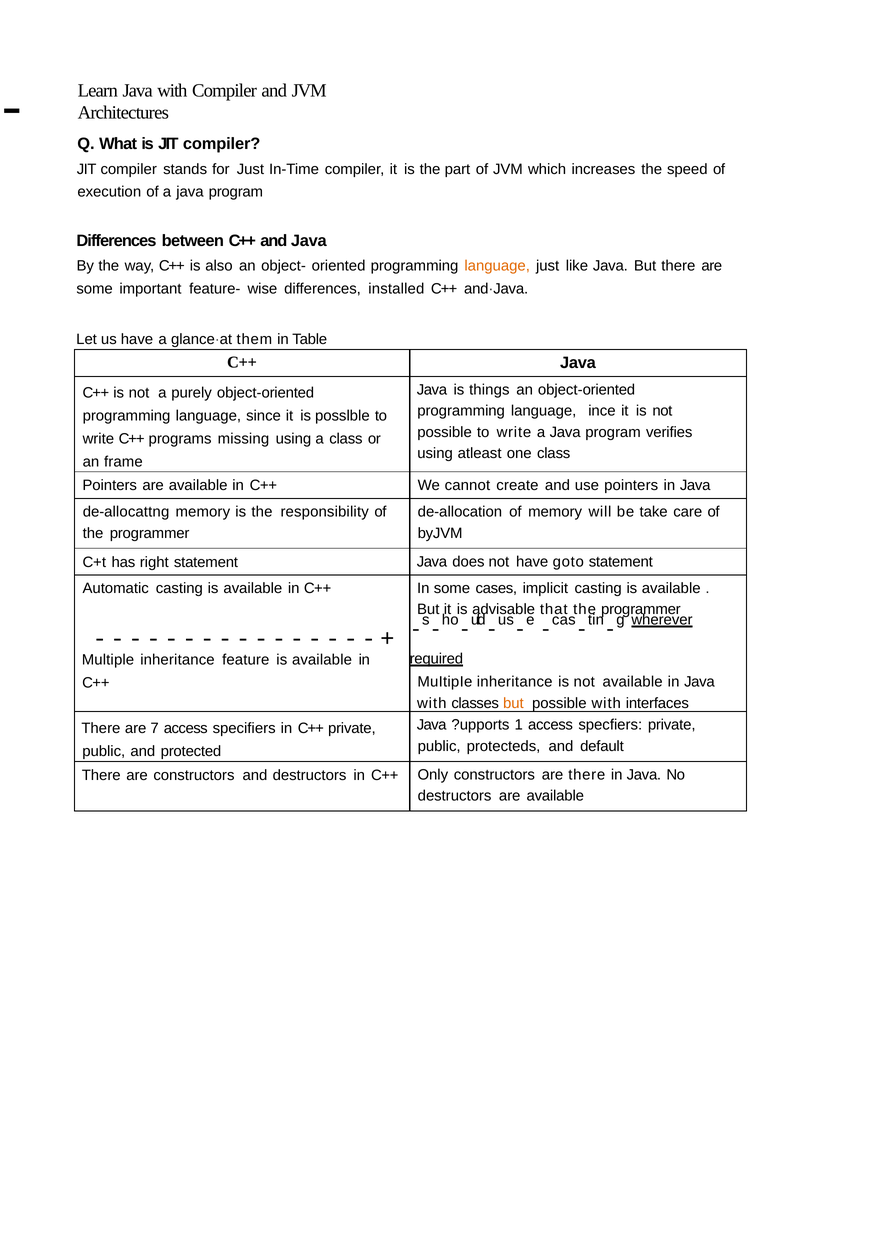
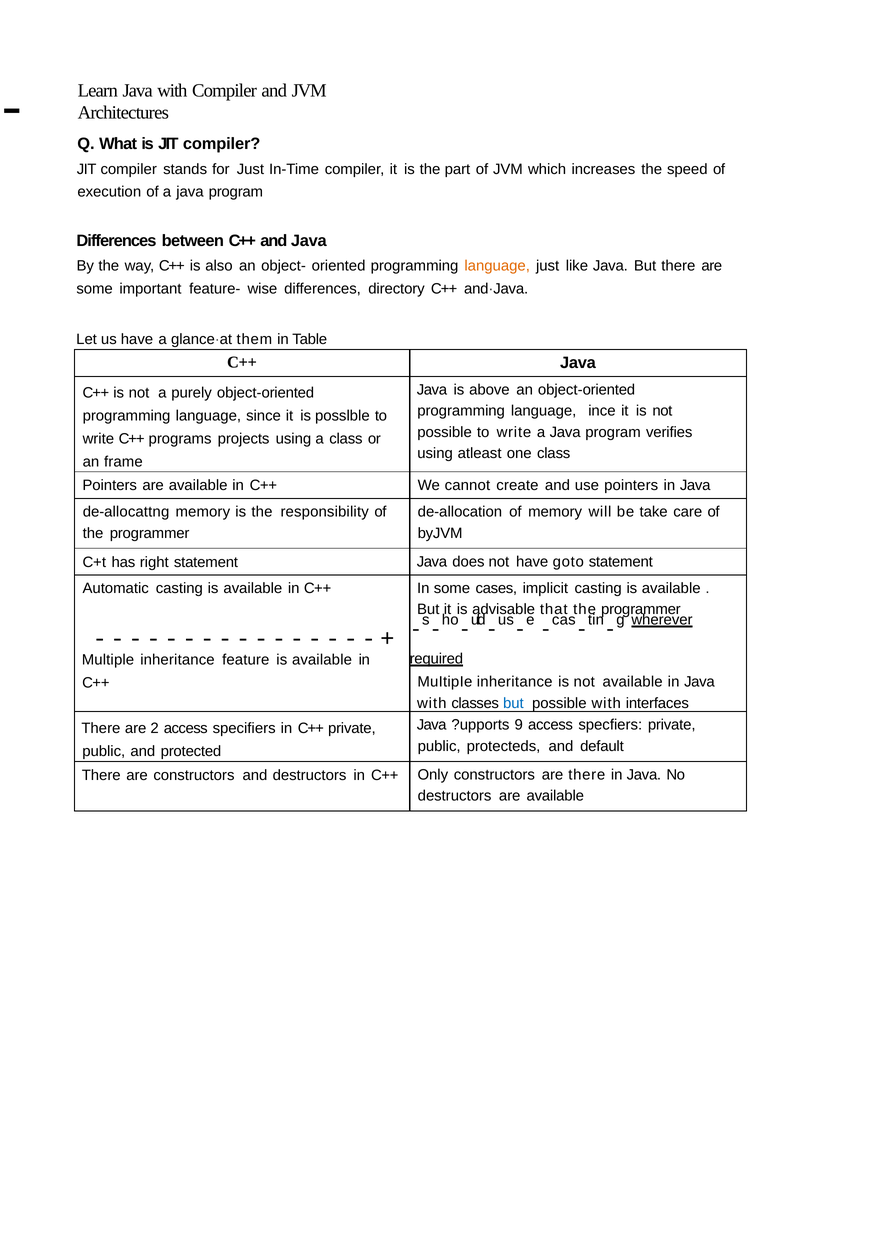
installed: installed -> directory
things: things -> above
missing: missing -> projects
but at (513, 703) colour: orange -> blue
1: 1 -> 9
7: 7 -> 2
